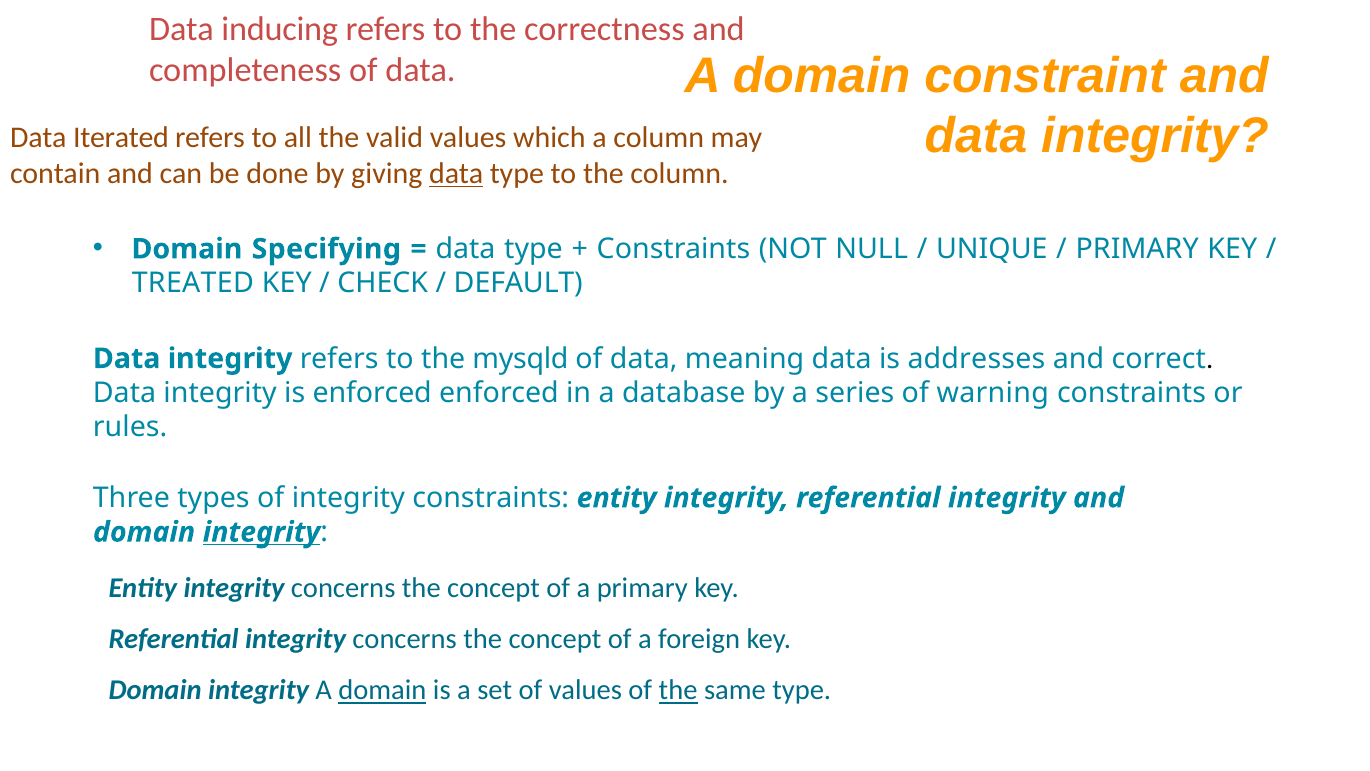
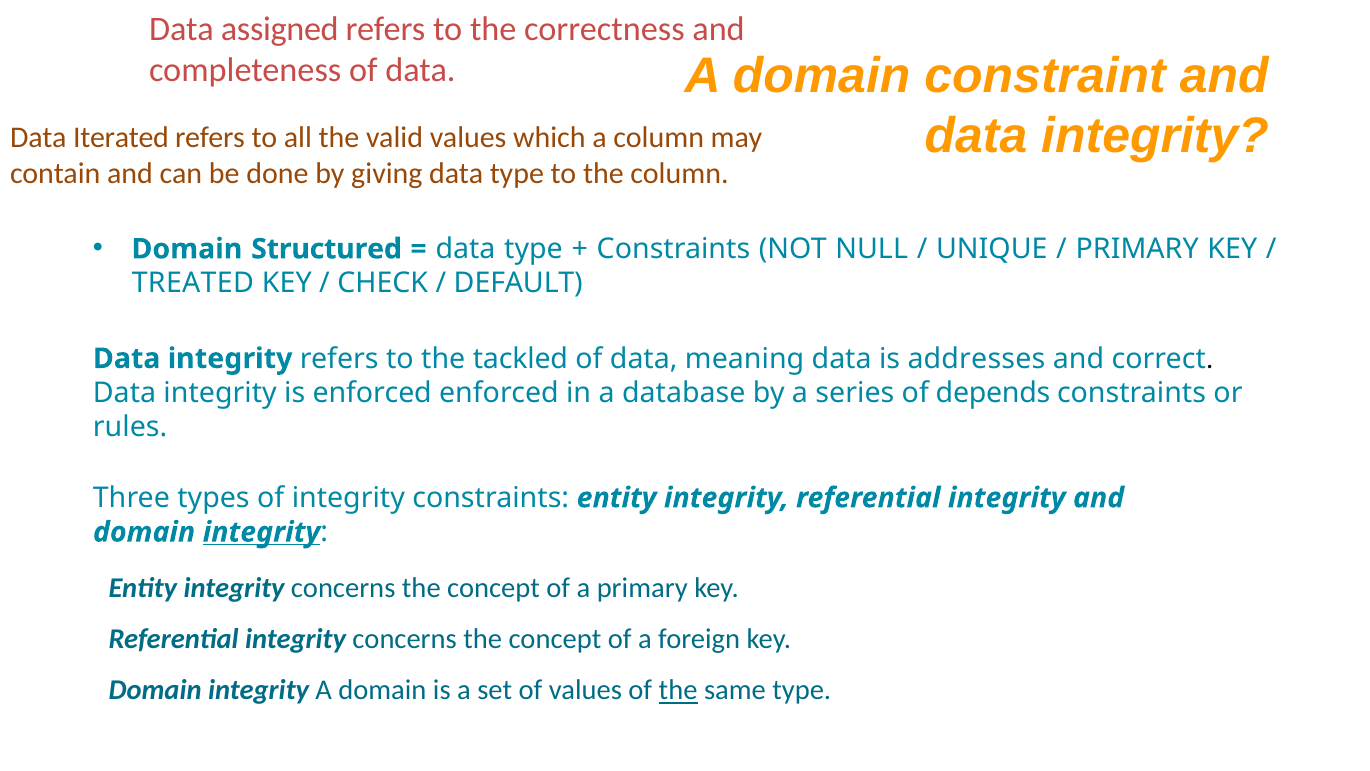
inducing: inducing -> assigned
data at (456, 173) underline: present -> none
Specifying: Specifying -> Structured
mysqld: mysqld -> tackled
warning: warning -> depends
domain at (382, 690) underline: present -> none
